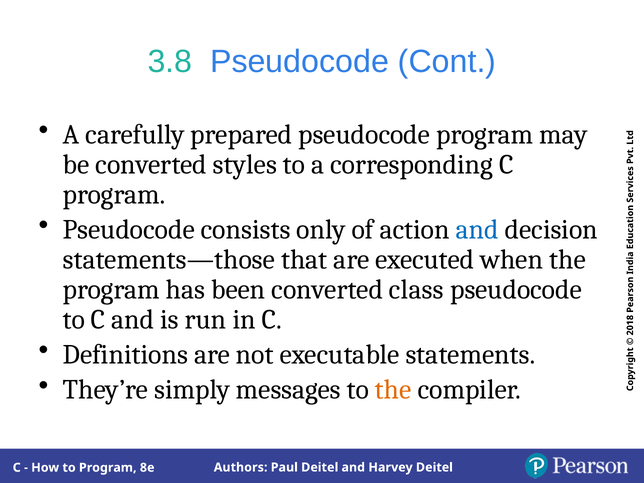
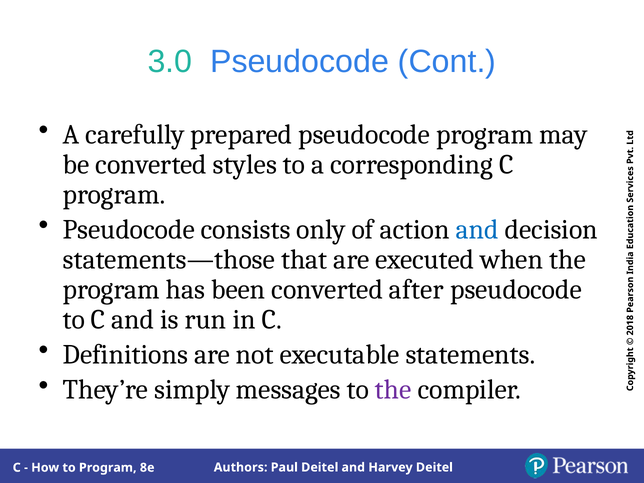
3.8: 3.8 -> 3.0
class: class -> after
the at (393, 390) colour: orange -> purple
